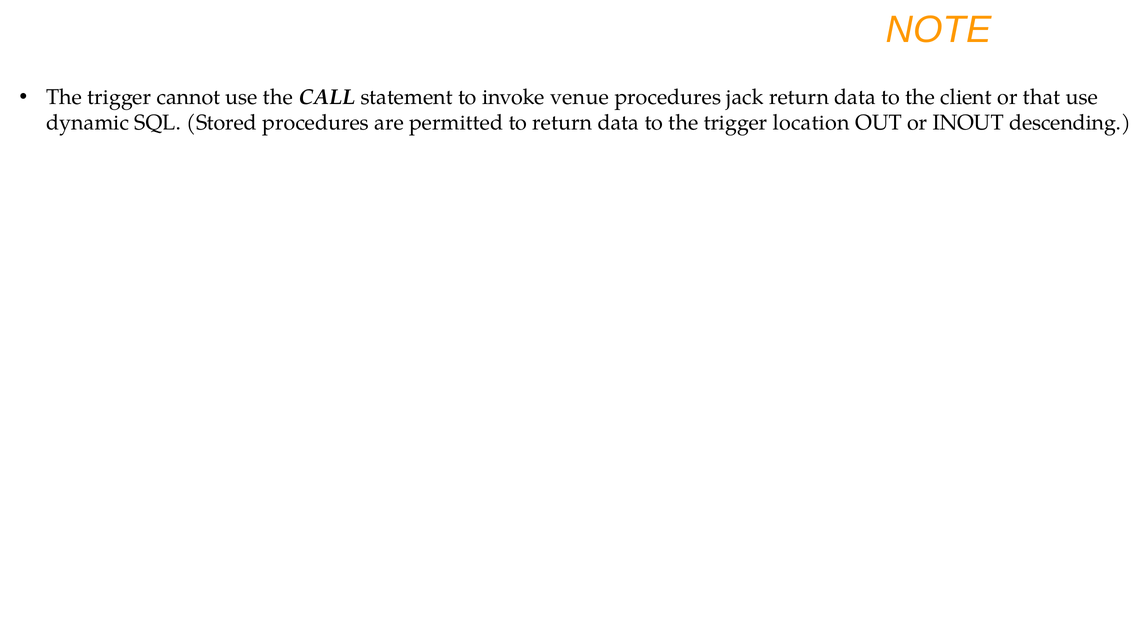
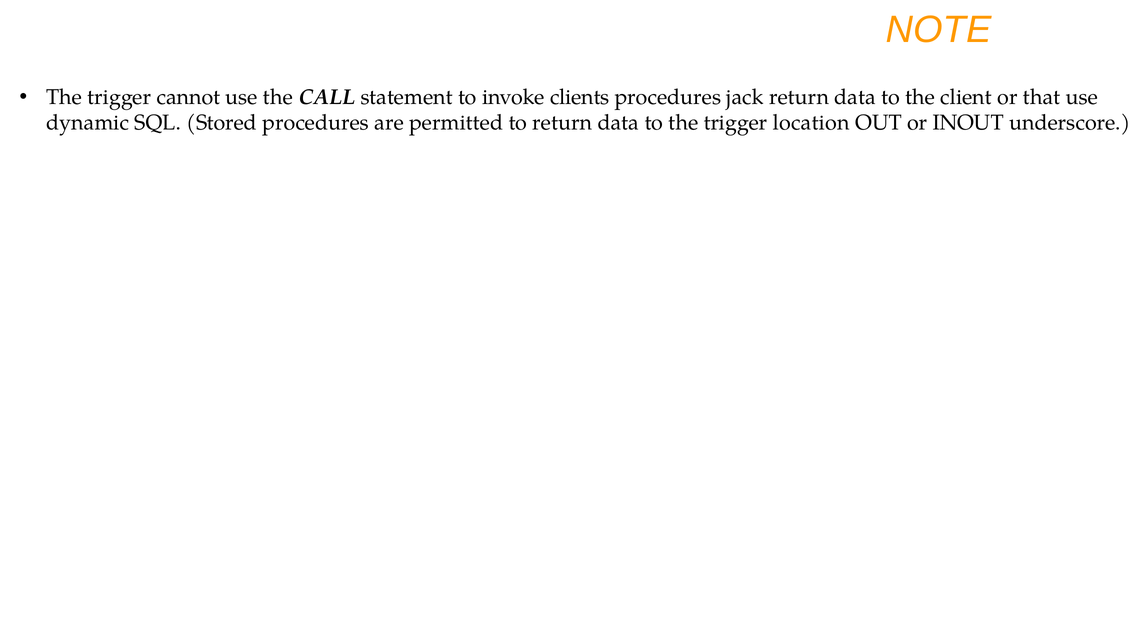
venue: venue -> clients
descending: descending -> underscore
